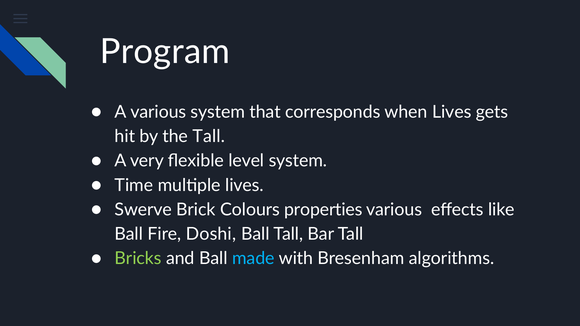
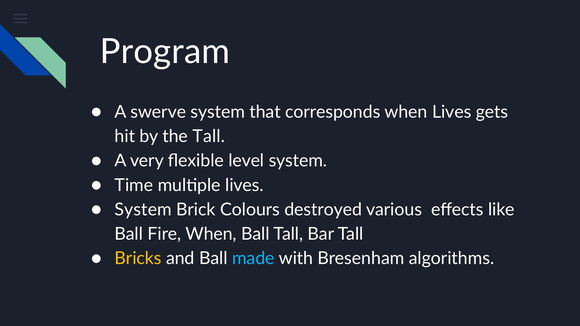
A various: various -> swerve
Swerve at (143, 210): Swerve -> System
properties: properties -> destroyed
Fire Doshi: Doshi -> When
Bricks colour: light green -> yellow
